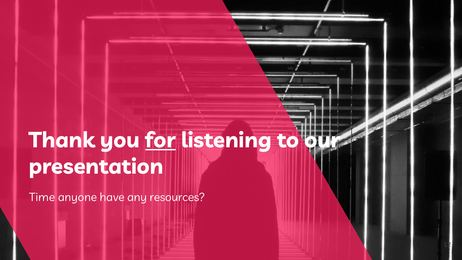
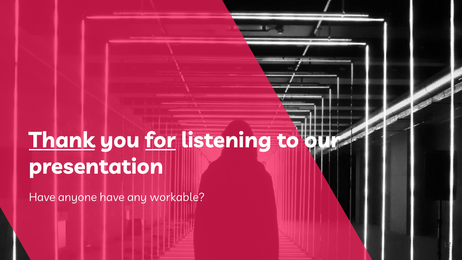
Thank underline: none -> present
Time at (42, 197): Time -> Have
resources: resources -> workable
